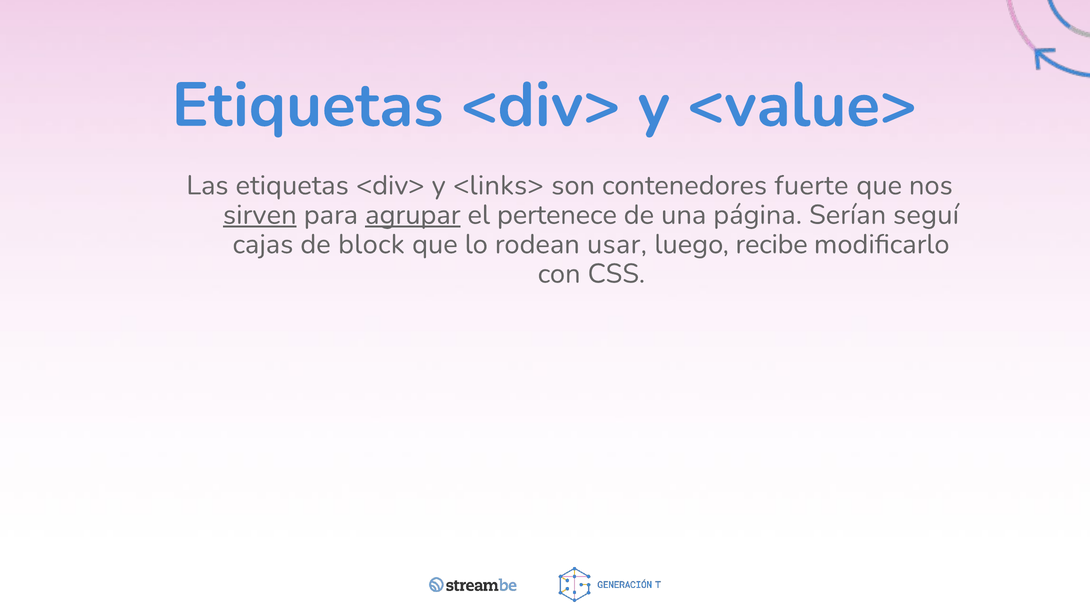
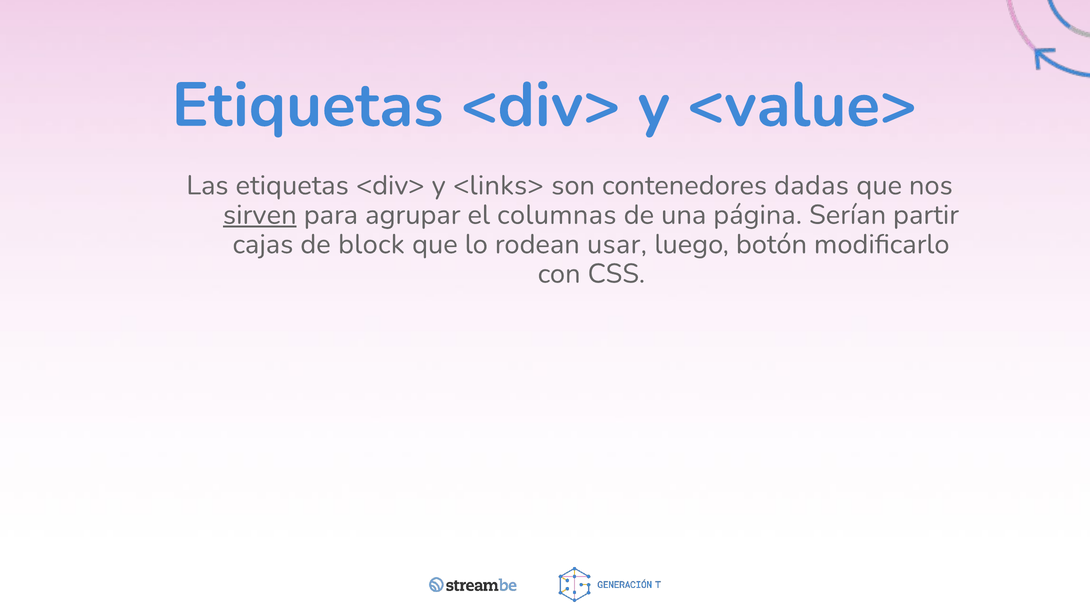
fuerte: fuerte -> dadas
agrupar underline: present -> none
pertenece: pertenece -> columnas
seguí: seguí -> partir
recibe: recibe -> botón
